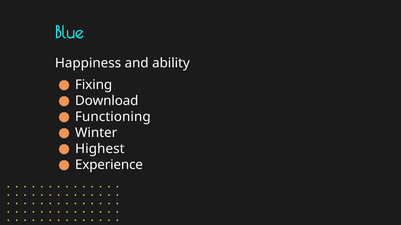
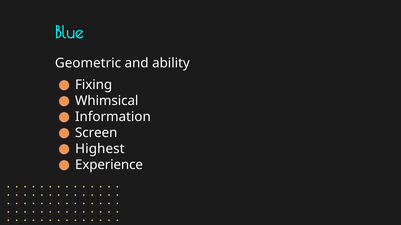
Happiness: Happiness -> Geometric
Download: Download -> Whimsical
Functioning: Functioning -> Information
Winter: Winter -> Screen
